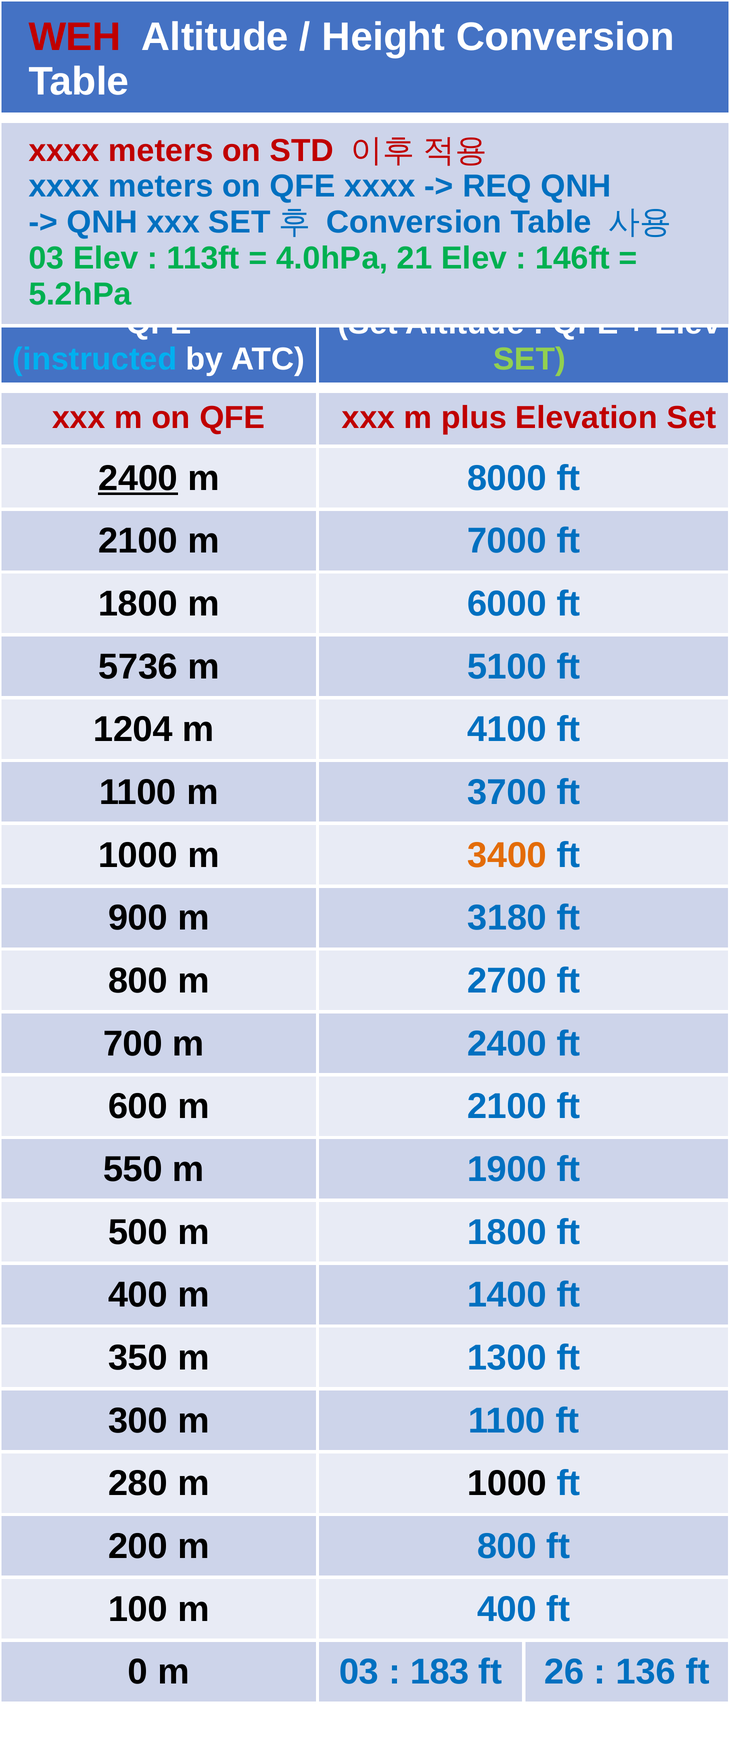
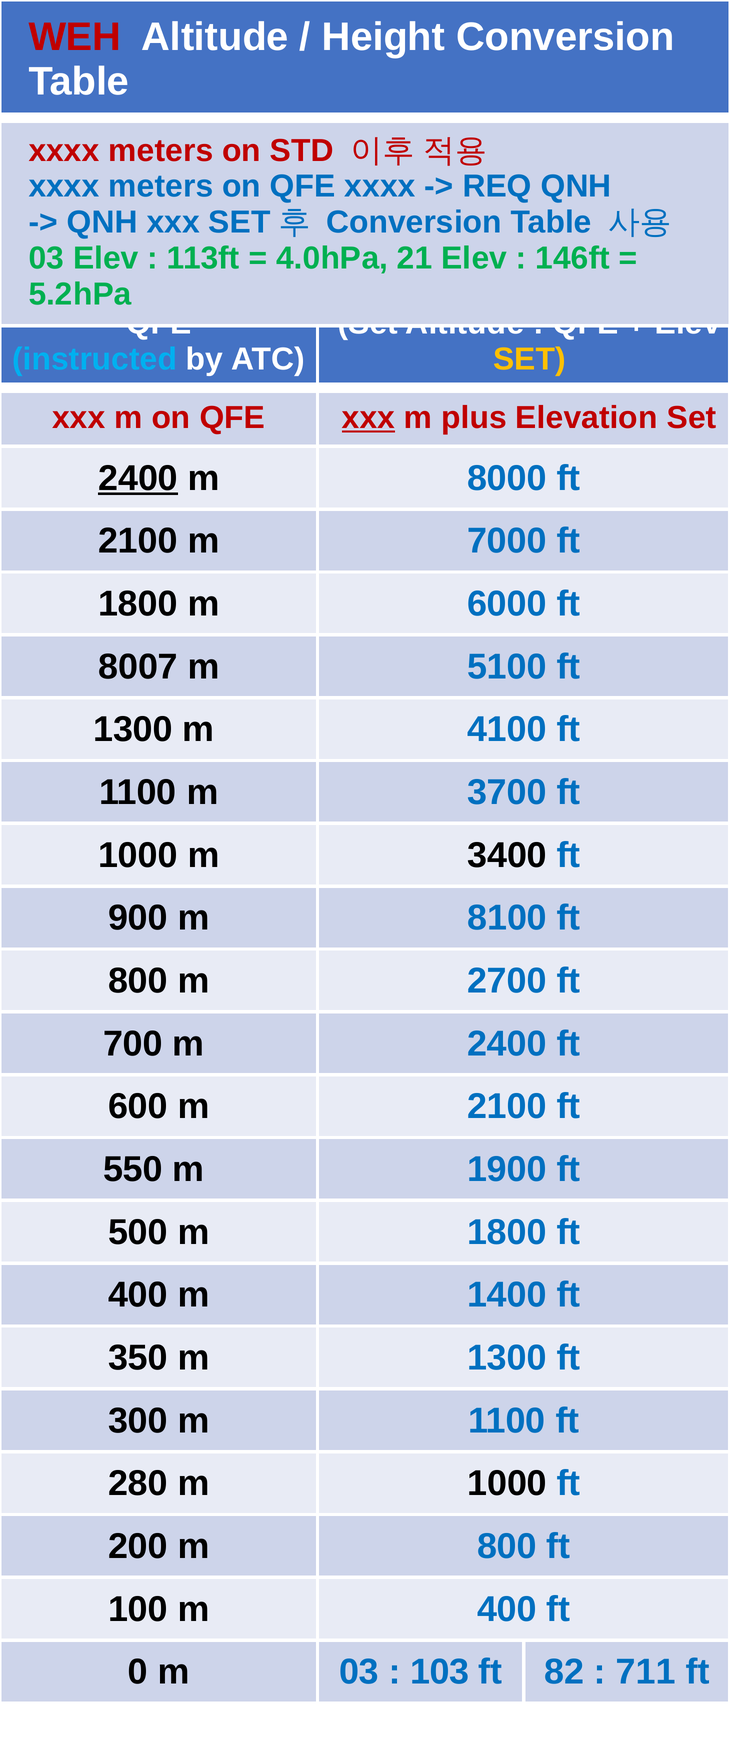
SET at (529, 359) colour: light green -> yellow
xxx at (368, 418) underline: none -> present
5736: 5736 -> 8007
1204 at (133, 730): 1204 -> 1300
3400 colour: orange -> black
3180: 3180 -> 8100
183: 183 -> 103
26: 26 -> 82
136: 136 -> 711
